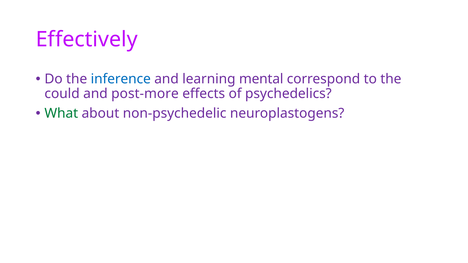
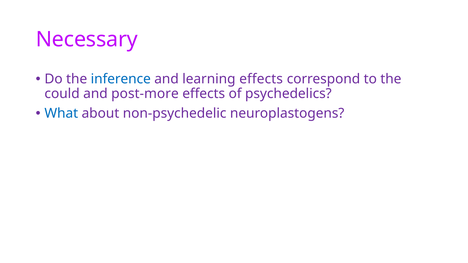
Effectively: Effectively -> Necessary
learning mental: mental -> effects
What colour: green -> blue
